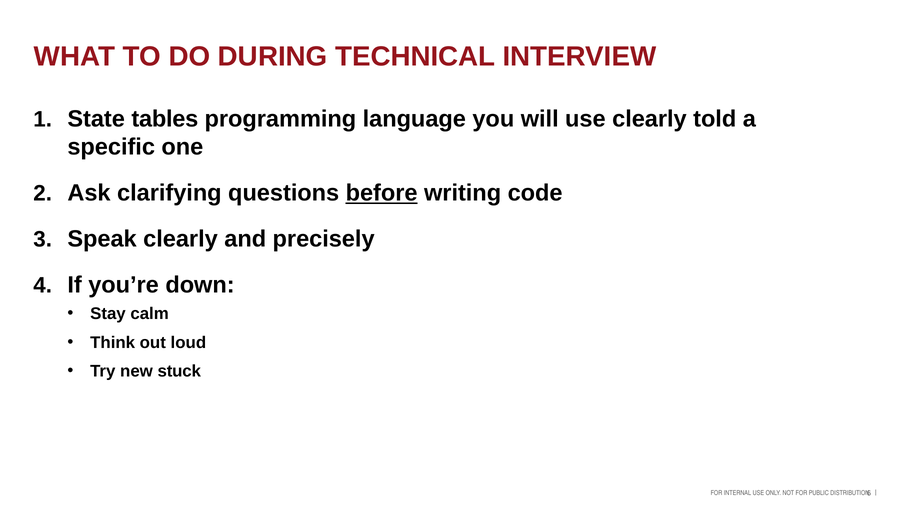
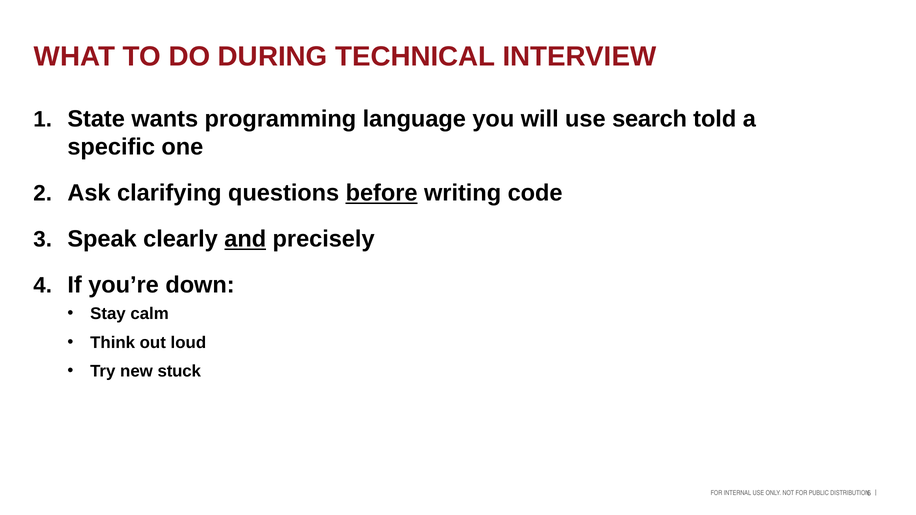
tables: tables -> wants
use clearly: clearly -> search
and underline: none -> present
